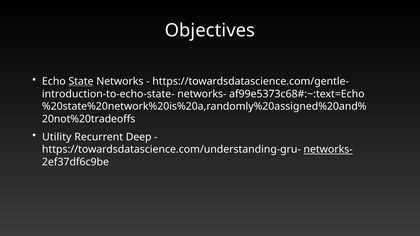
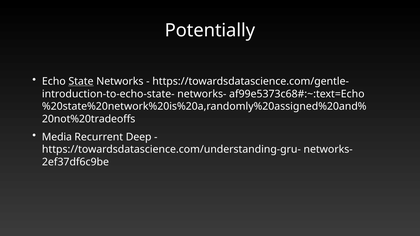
Objectives: Objectives -> Potentially
Utility: Utility -> Media
networks- at (328, 150) underline: present -> none
